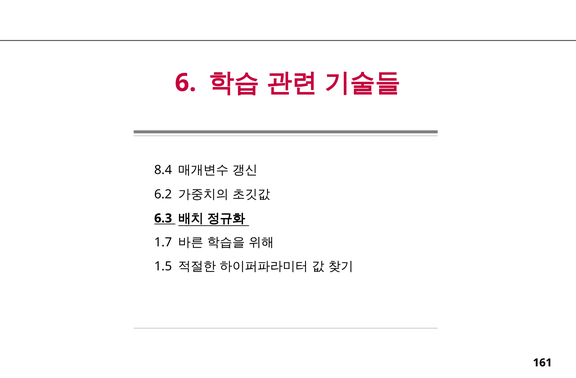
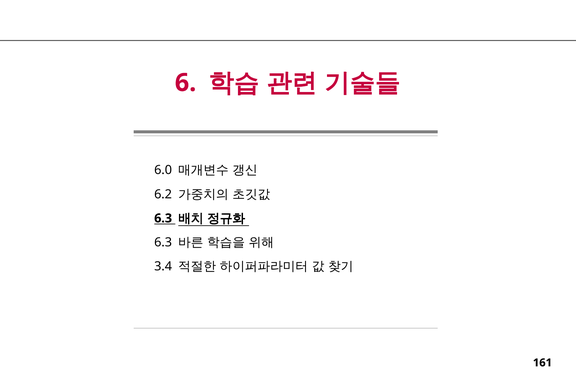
8.4: 8.4 -> 6.0
1.7 at (163, 243): 1.7 -> 6.3
1.5: 1.5 -> 3.4
